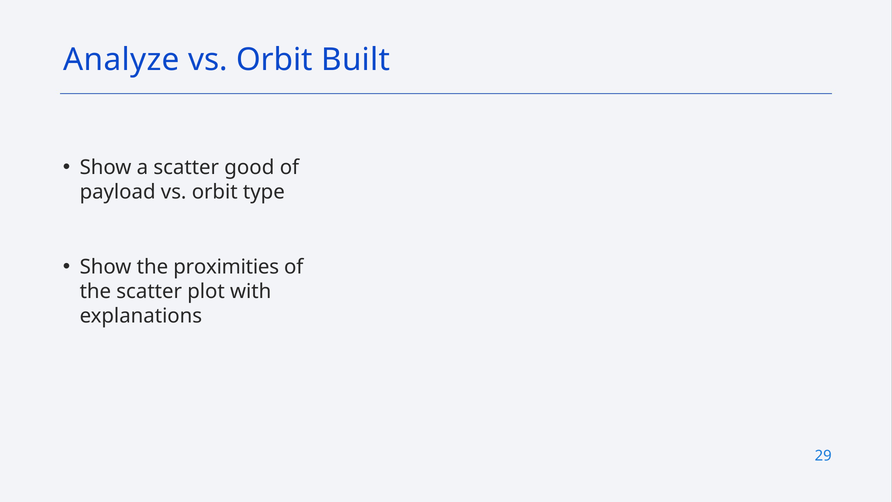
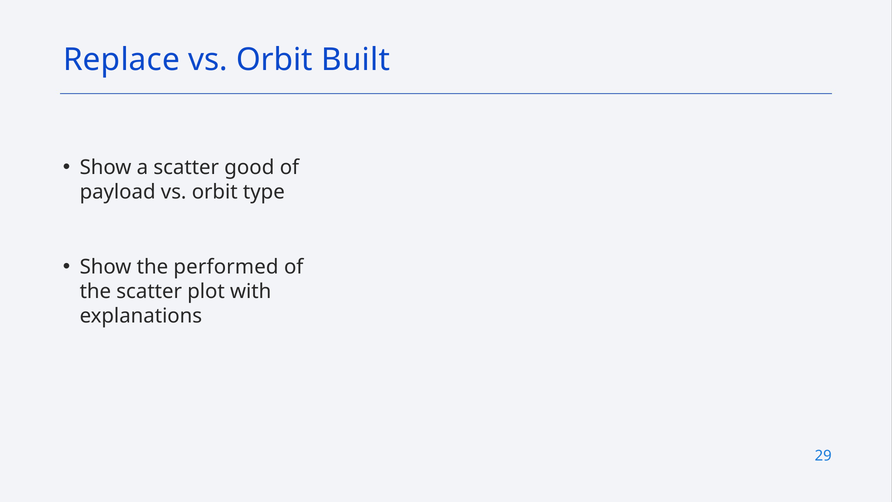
Analyze: Analyze -> Replace
proximities: proximities -> performed
